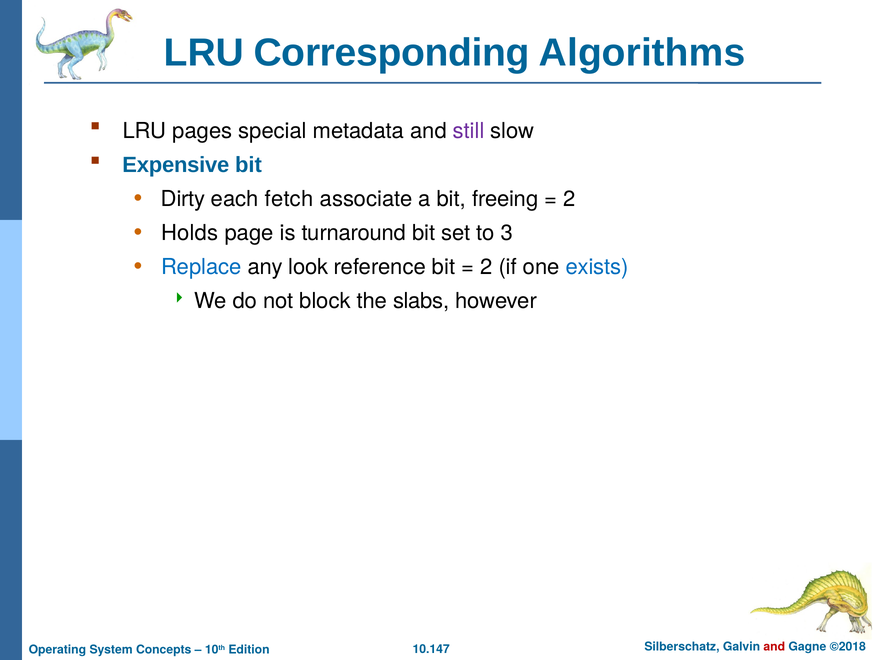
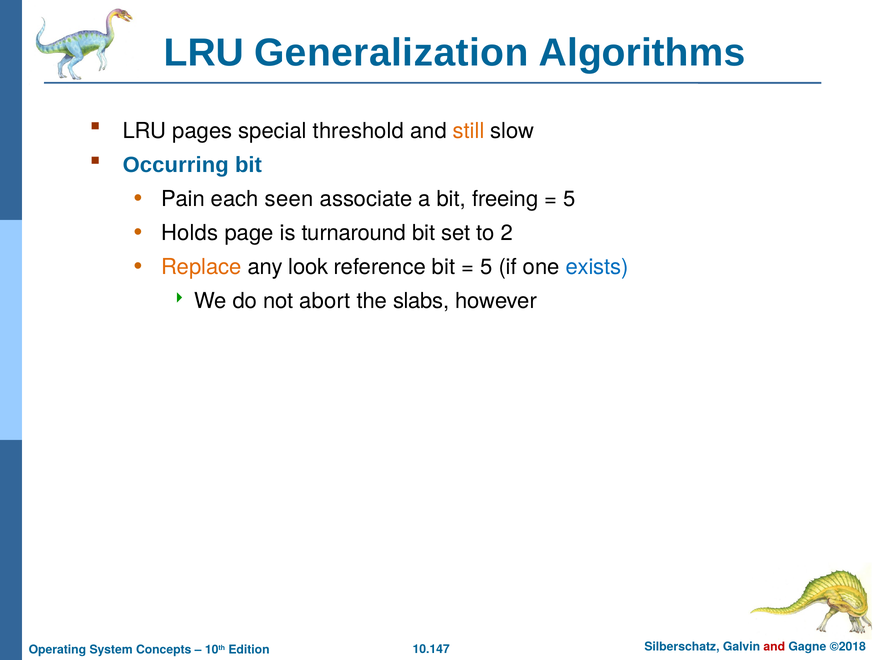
Corresponding: Corresponding -> Generalization
metadata: metadata -> threshold
still colour: purple -> orange
Expensive: Expensive -> Occurring
Dirty: Dirty -> Pain
fetch: fetch -> seen
2 at (569, 199): 2 -> 5
3: 3 -> 2
Replace colour: blue -> orange
2 at (486, 267): 2 -> 5
block: block -> abort
